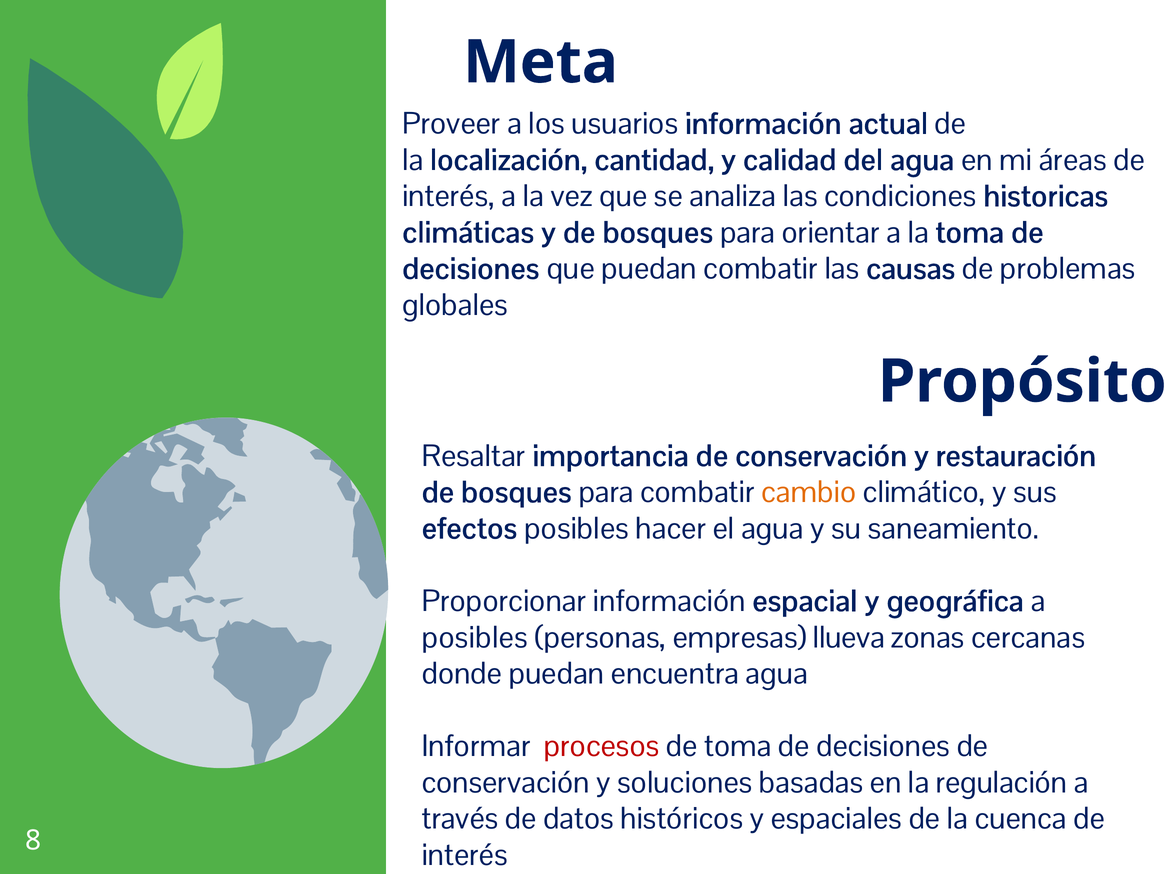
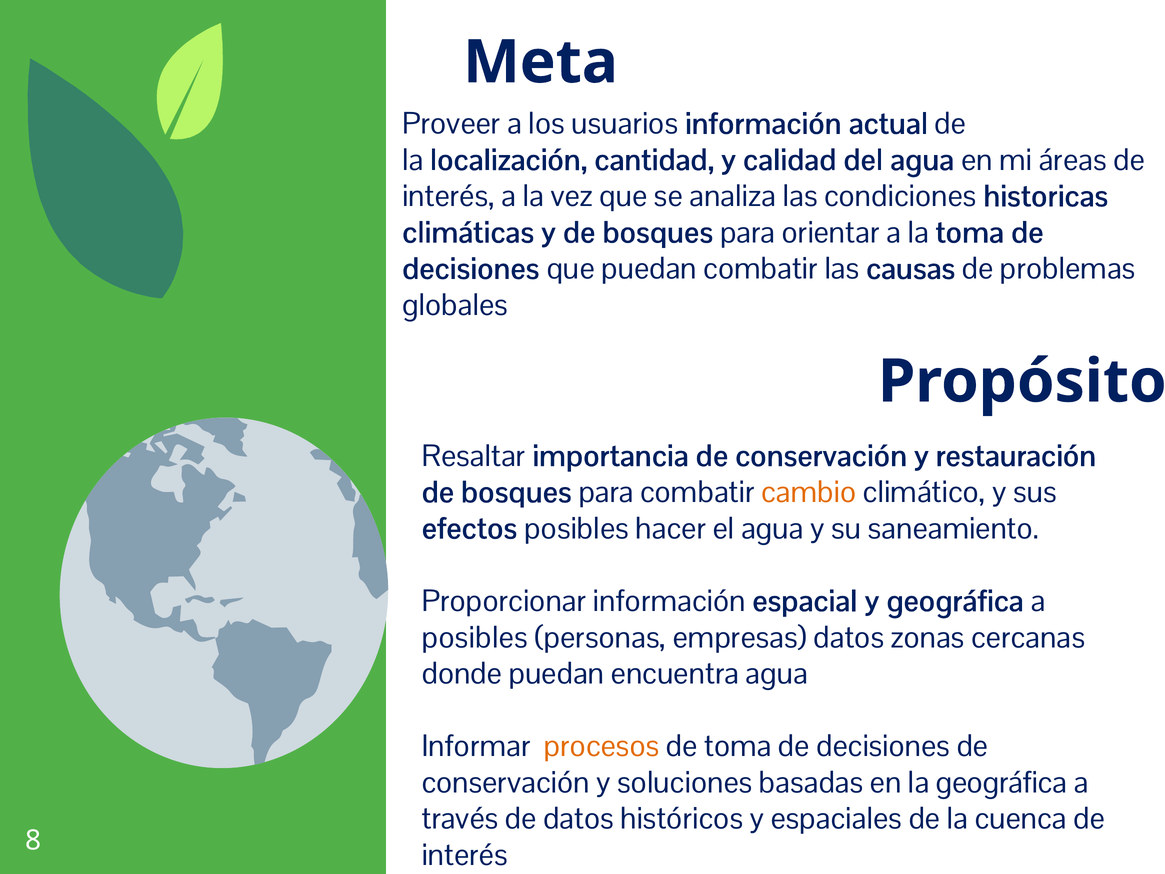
empresas llueva: llueva -> datos
procesos colour: red -> orange
la regulación: regulación -> geográfica
